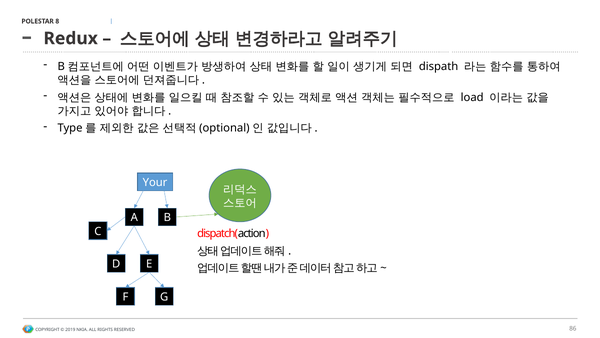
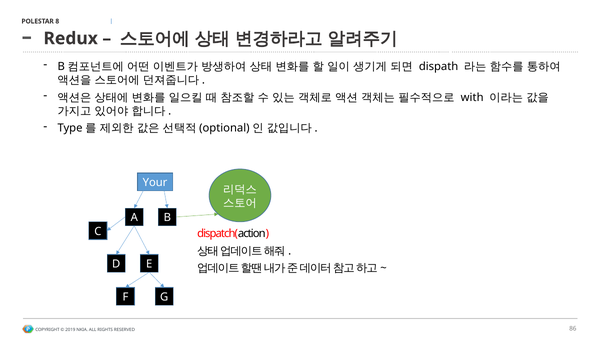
load: load -> with
